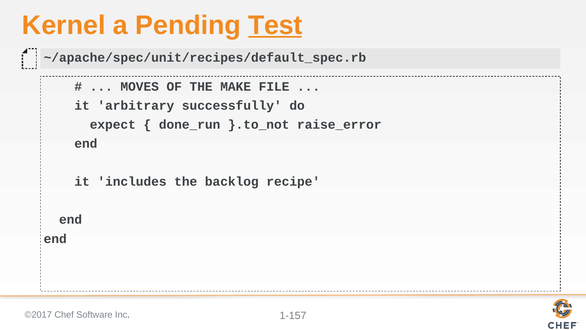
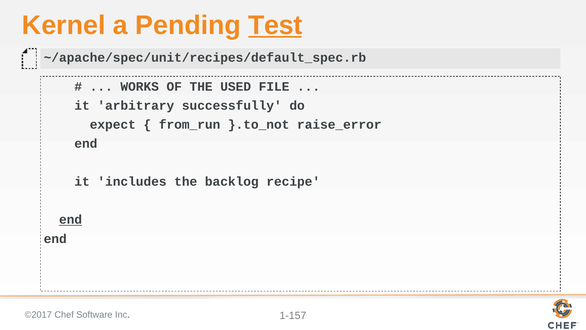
MOVES: MOVES -> WORKS
MAKE: MAKE -> USED
done_run: done_run -> from_run
end at (71, 219) underline: none -> present
